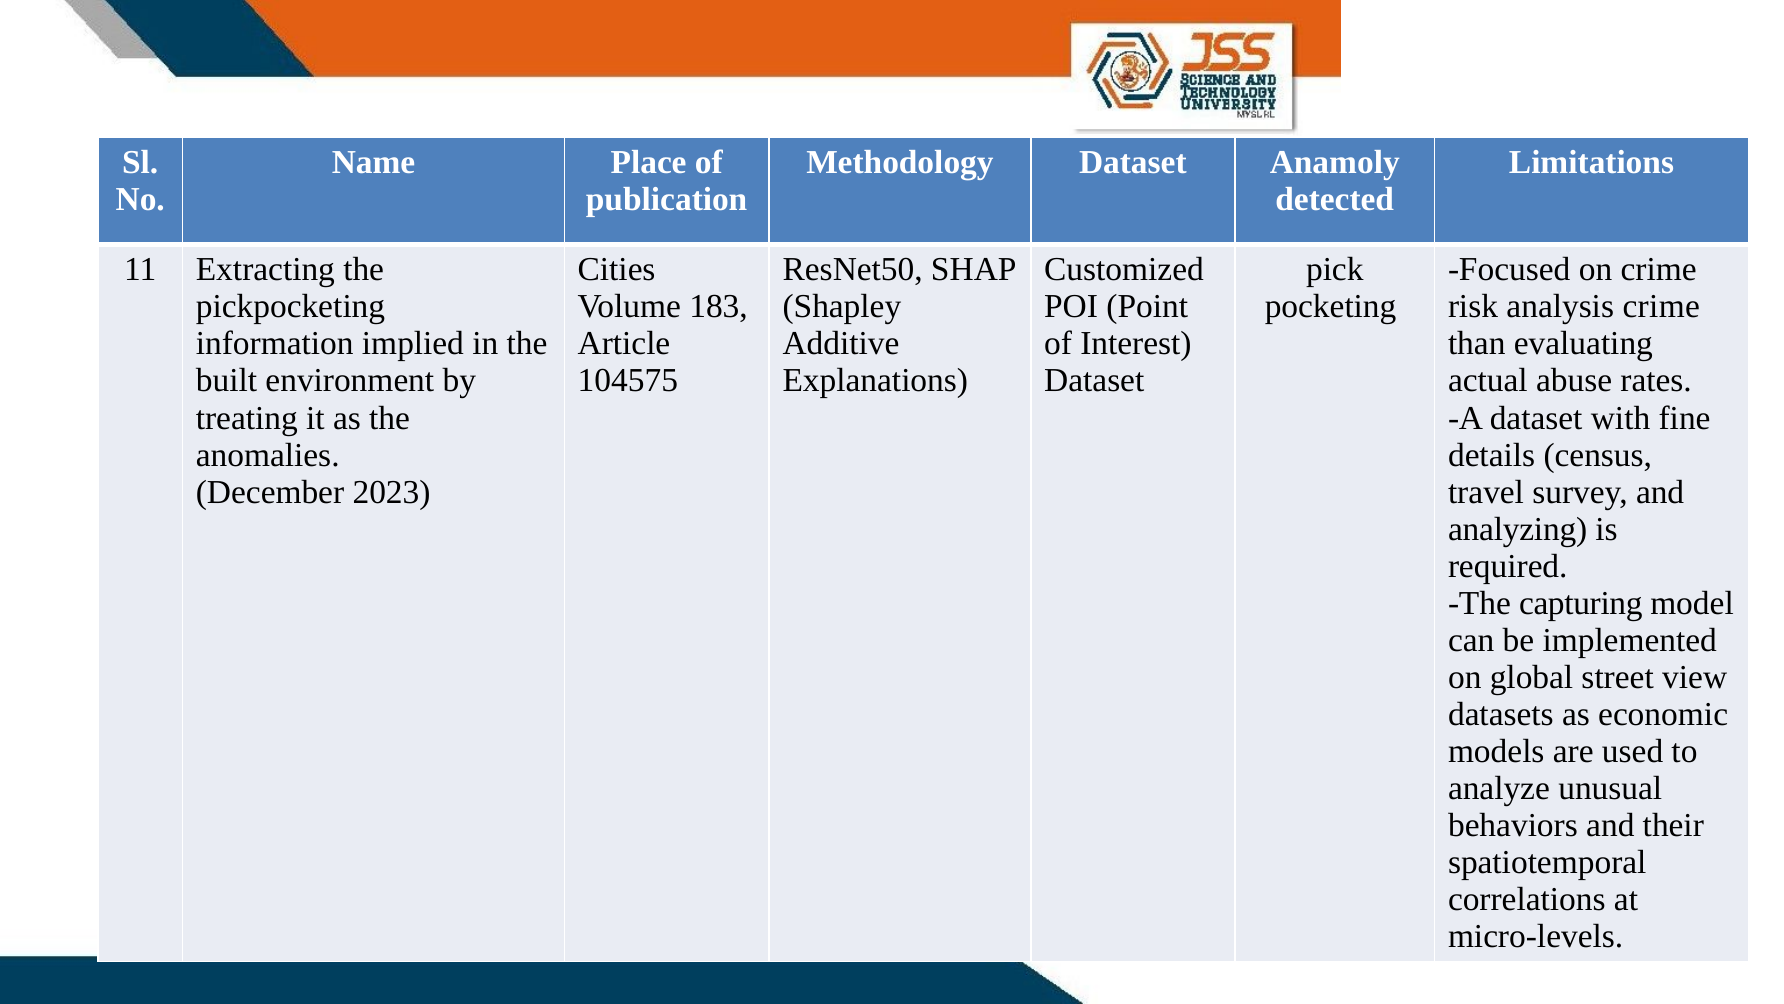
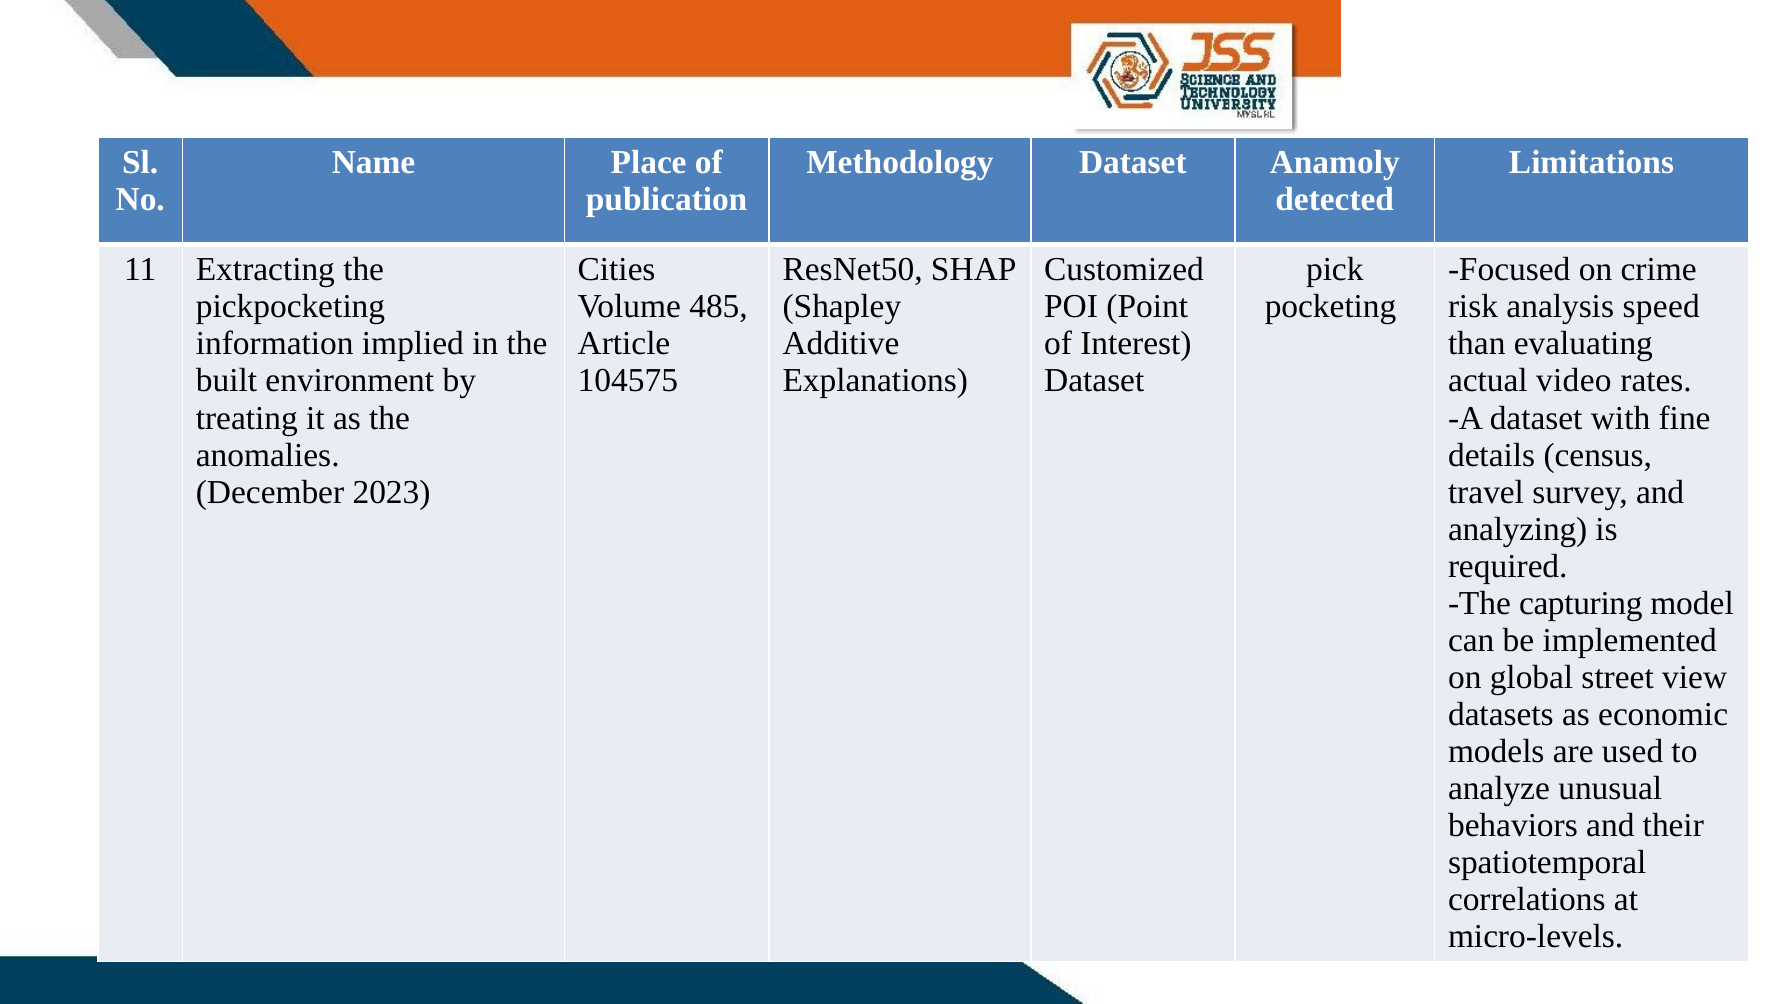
183: 183 -> 485
analysis crime: crime -> speed
abuse: abuse -> video
